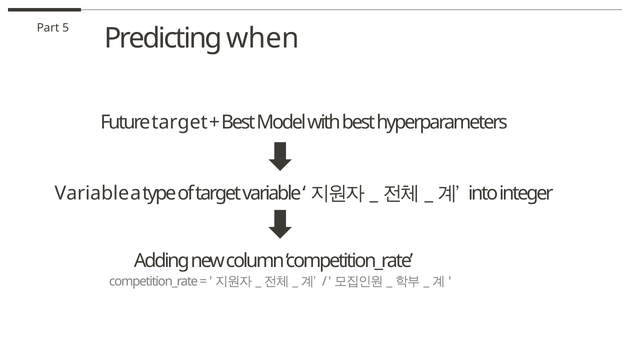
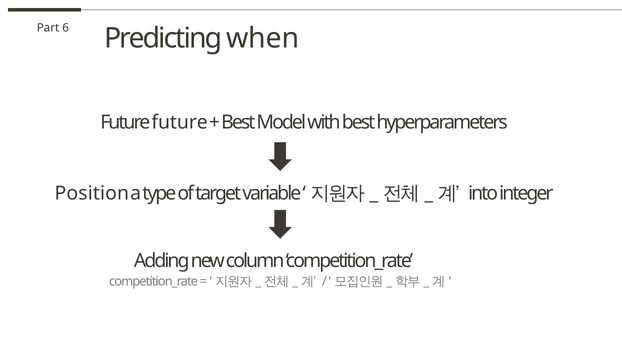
5: 5 -> 6
Future target: target -> future
Variable at (92, 193): Variable -> Position
